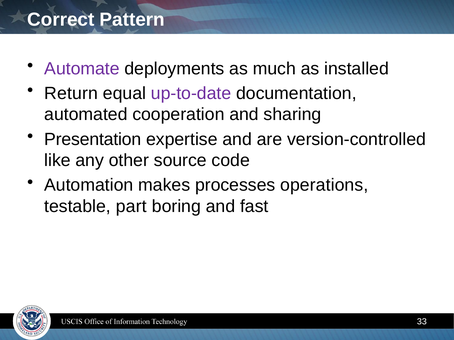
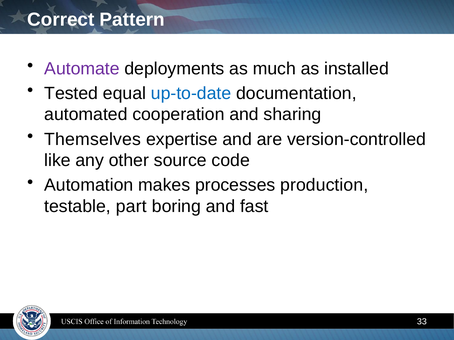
Return: Return -> Tested
up-to-date colour: purple -> blue
Presentation: Presentation -> Themselves
operations: operations -> production
